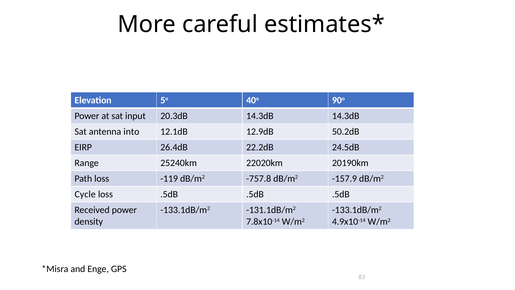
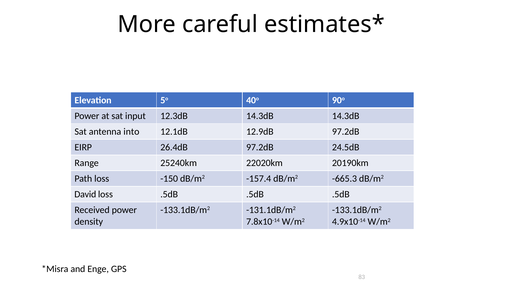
20.3dB: 20.3dB -> 12.3dB
12.9dB 50.2dB: 50.2dB -> 97.2dB
26.4dB 22.2dB: 22.2dB -> 97.2dB
-119: -119 -> -150
-757.8: -757.8 -> -157.4
-157.9: -157.9 -> -665.3
Cycle: Cycle -> David
